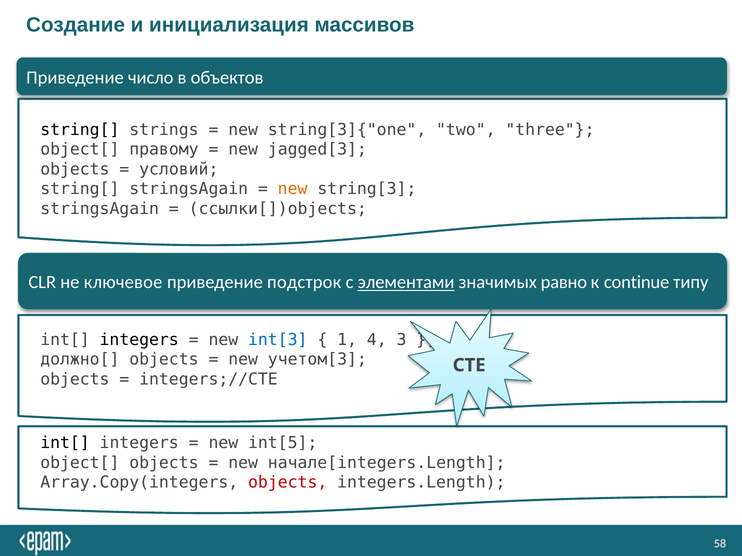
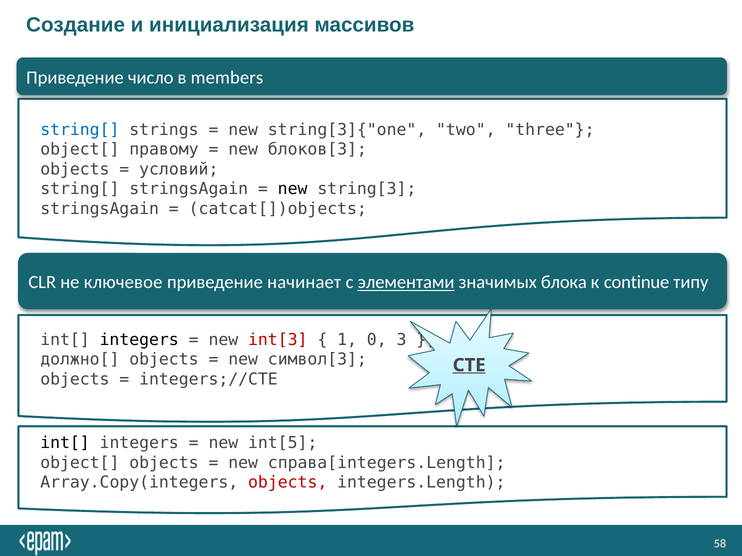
объектов: объектов -> members
string[ at (80, 130) colour: black -> blue
jagged[3: jagged[3 -> блоков[3
new at (293, 189) colour: orange -> black
ссылки[])objects: ссылки[])objects -> cаtcat[])objects
подстрок: подстрок -> начинает
равно: равно -> блока
int[3 colour: blue -> red
4: 4 -> 0
учетом[3: учетом[3 -> символ[3
CTE underline: none -> present
начале[integers.Length: начале[integers.Length -> справа[integers.Length
